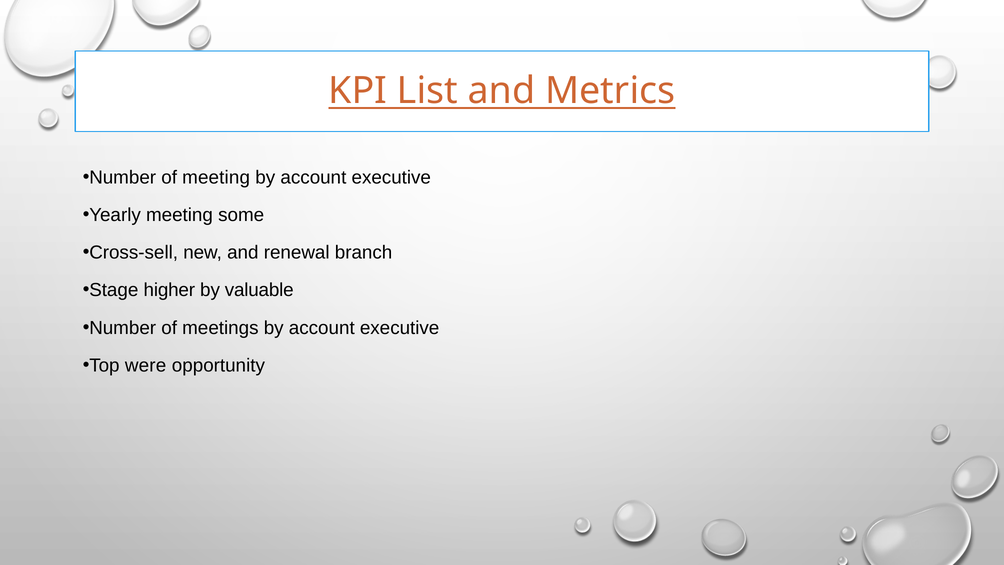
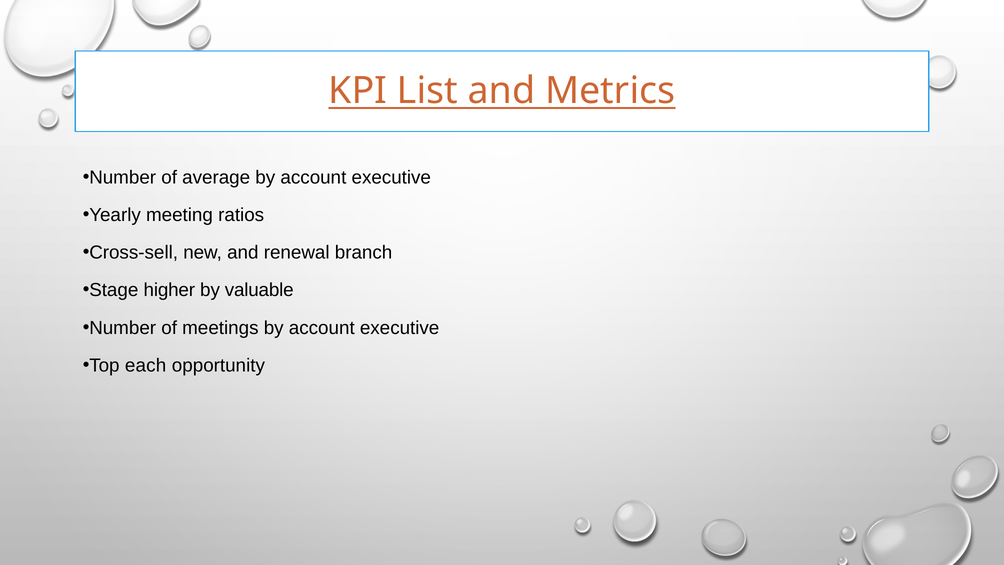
of meeting: meeting -> average
some: some -> ratios
were: were -> each
